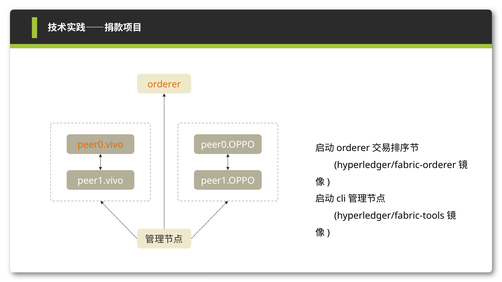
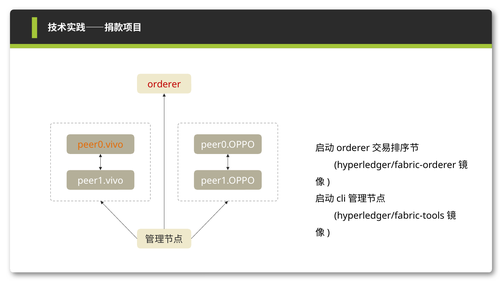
orderer colour: orange -> red
